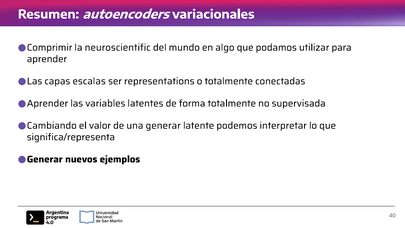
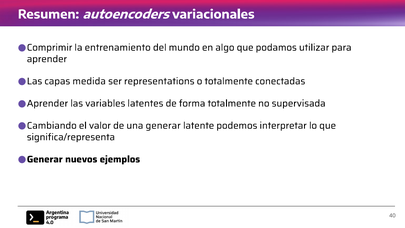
neuroscientific: neuroscientific -> entrenamiento
escalas: escalas -> medida
